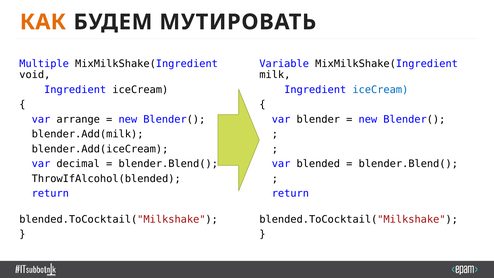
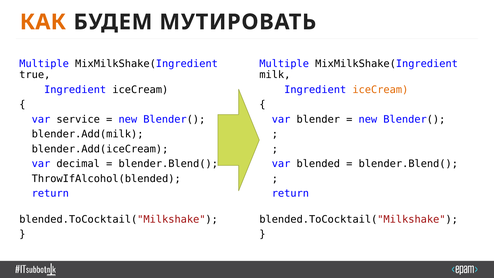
Variable at (284, 64): Variable -> Multiple
void: void -> true
iceCream at (380, 90) colour: blue -> orange
arrange: arrange -> service
